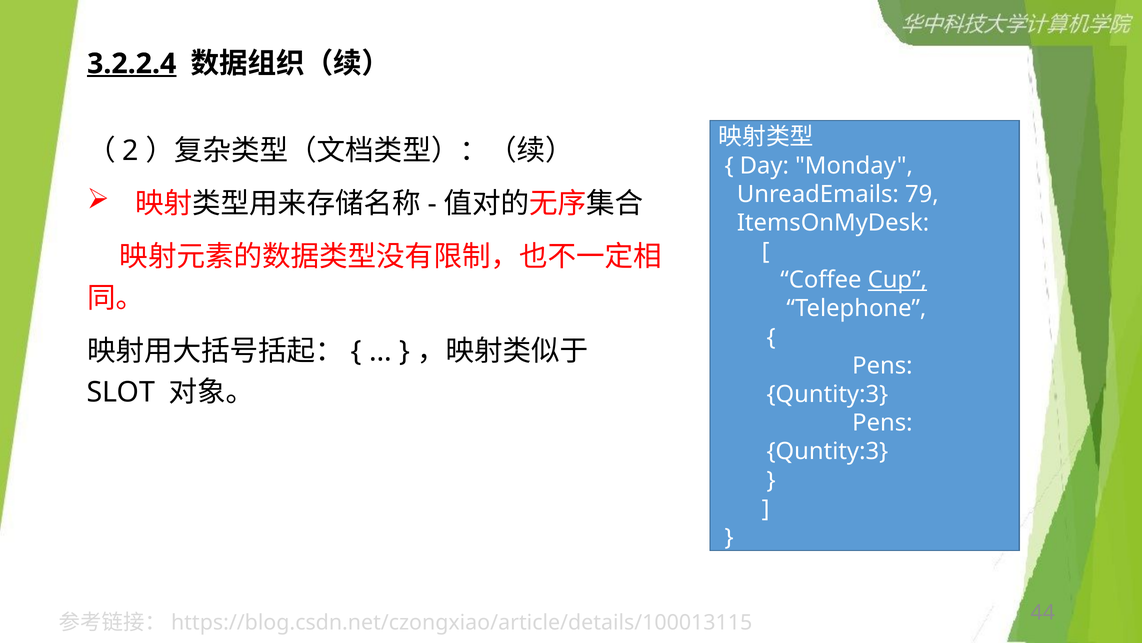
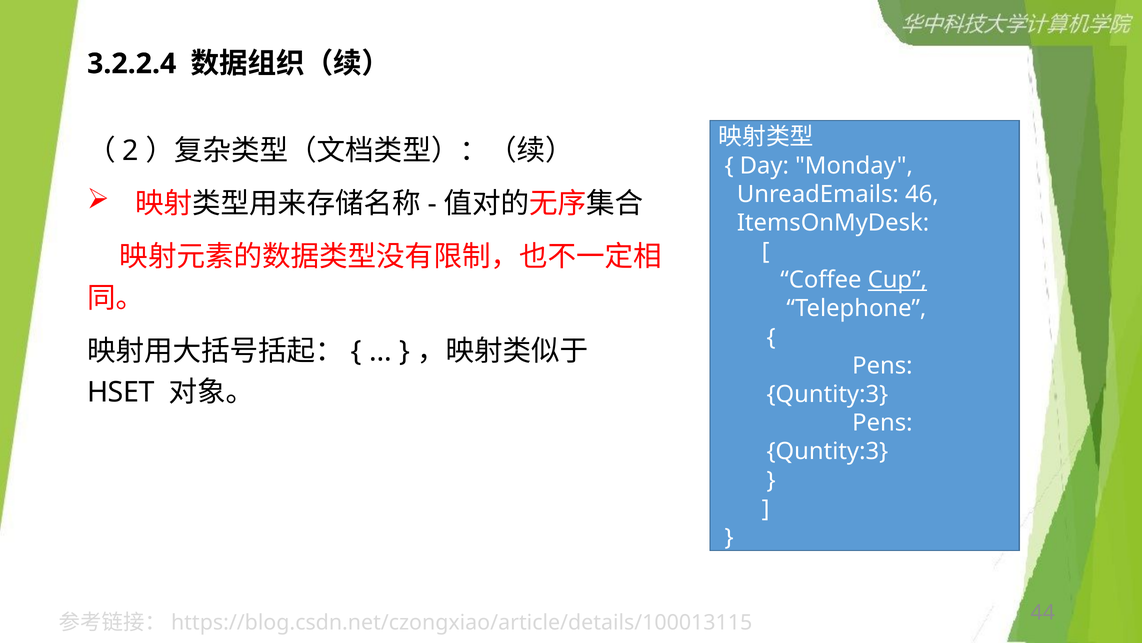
3.2.2.4 underline: present -> none
79: 79 -> 46
SLOT: SLOT -> HSET
